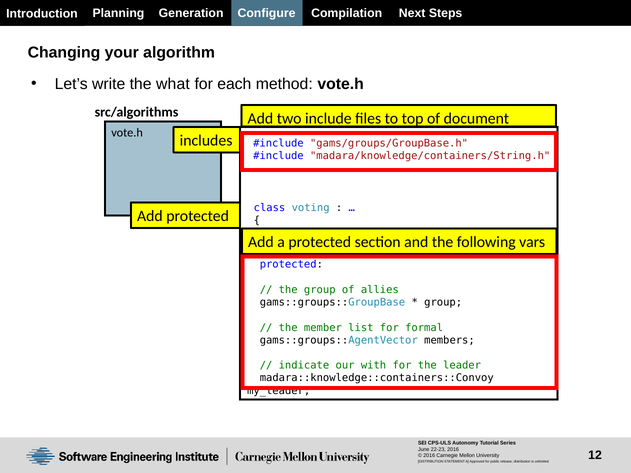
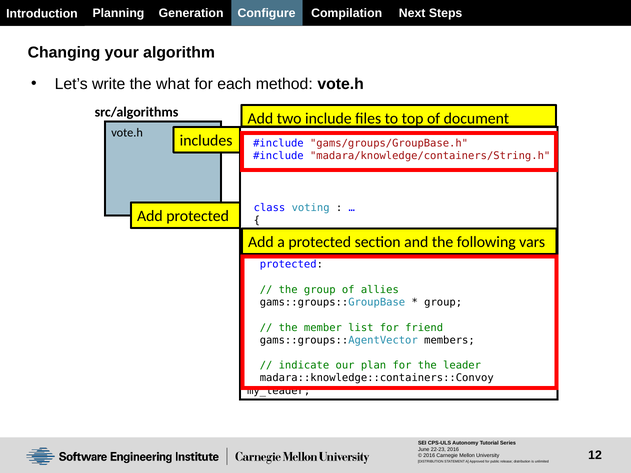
formal: formal -> friend
with: with -> plan
